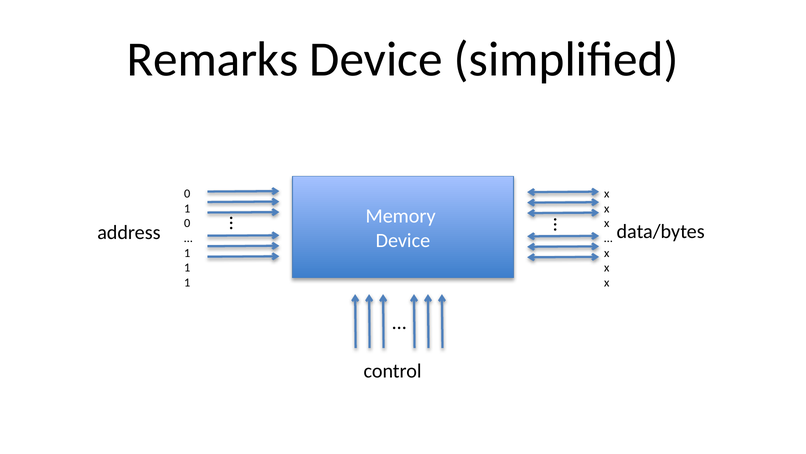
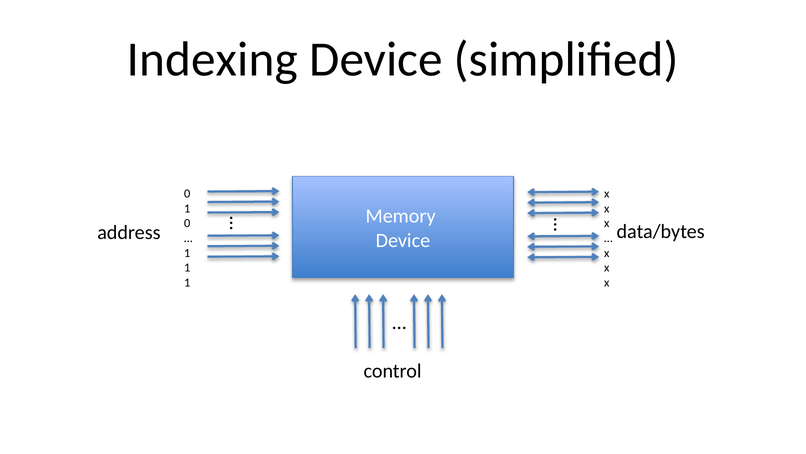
Remarks: Remarks -> Indexing
